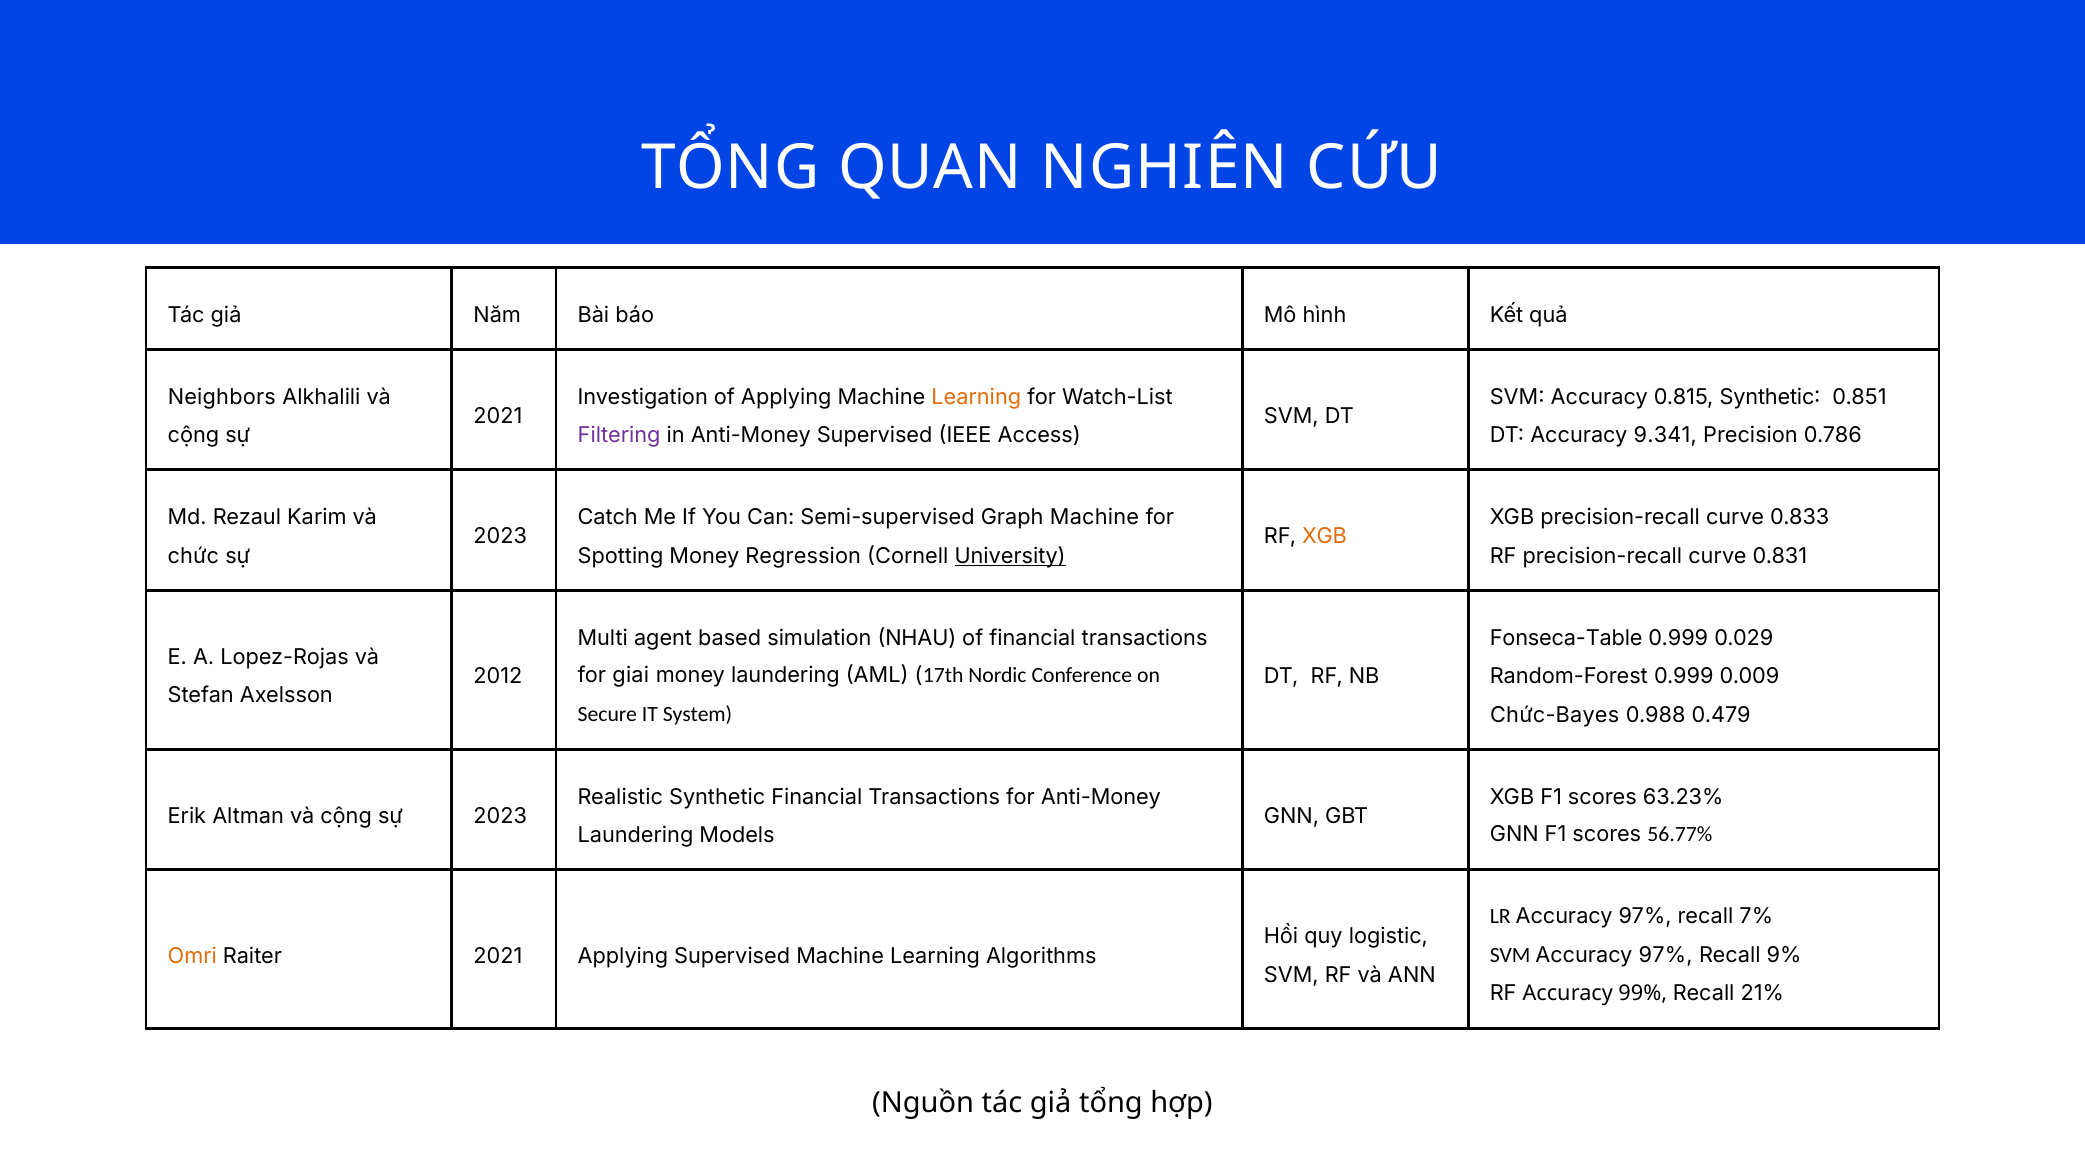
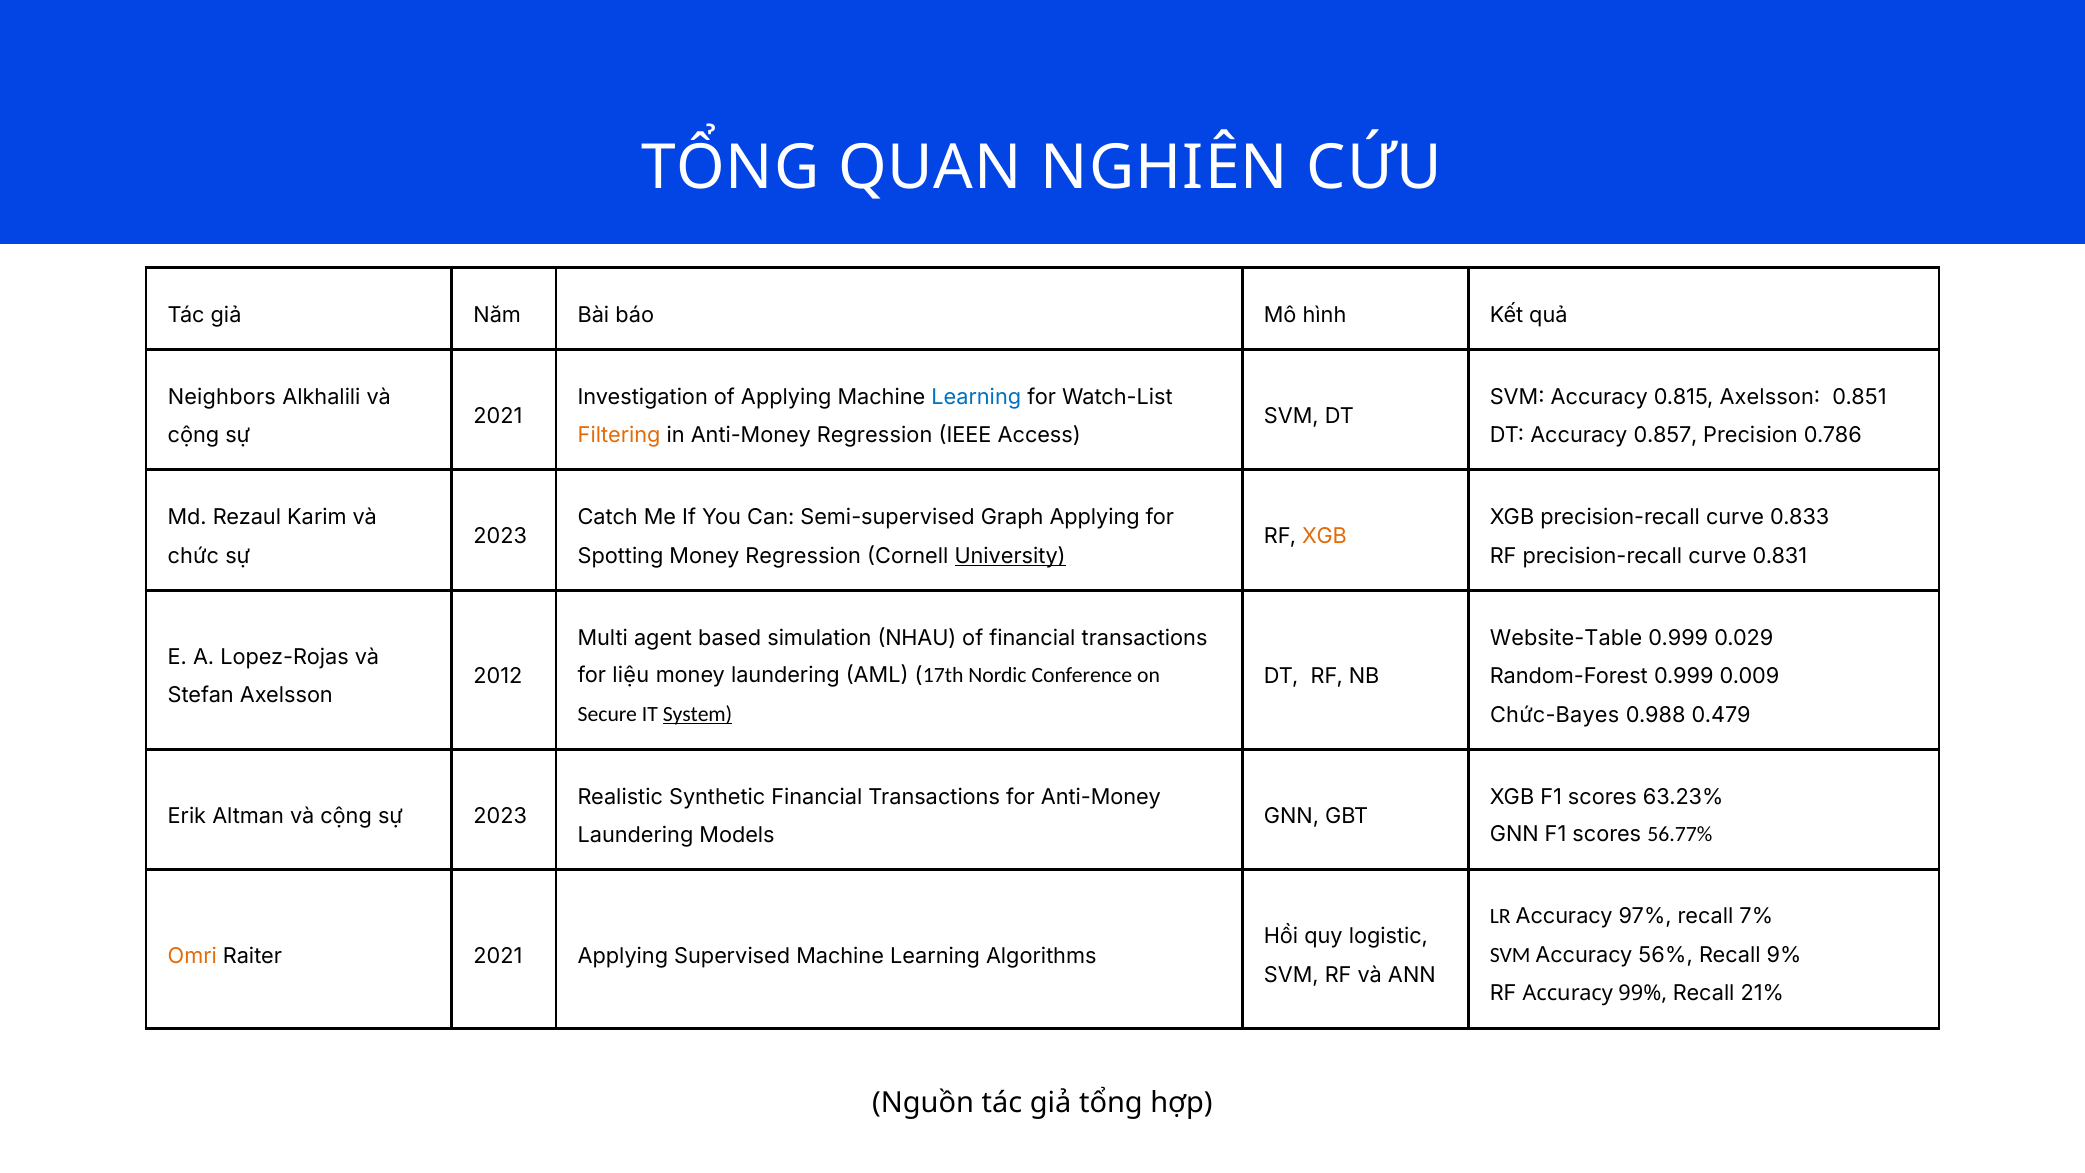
Learning at (976, 397) colour: orange -> blue
0.815 Synthetic: Synthetic -> Axelsson
Filtering colour: purple -> orange
Anti-Money Supervised: Supervised -> Regression
9.341: 9.341 -> 0.857
Graph Machine: Machine -> Applying
Fonseca-Table: Fonseca-Table -> Website-Table
giai: giai -> liệu
System underline: none -> present
SVM Accuracy 97%: 97% -> 56%
